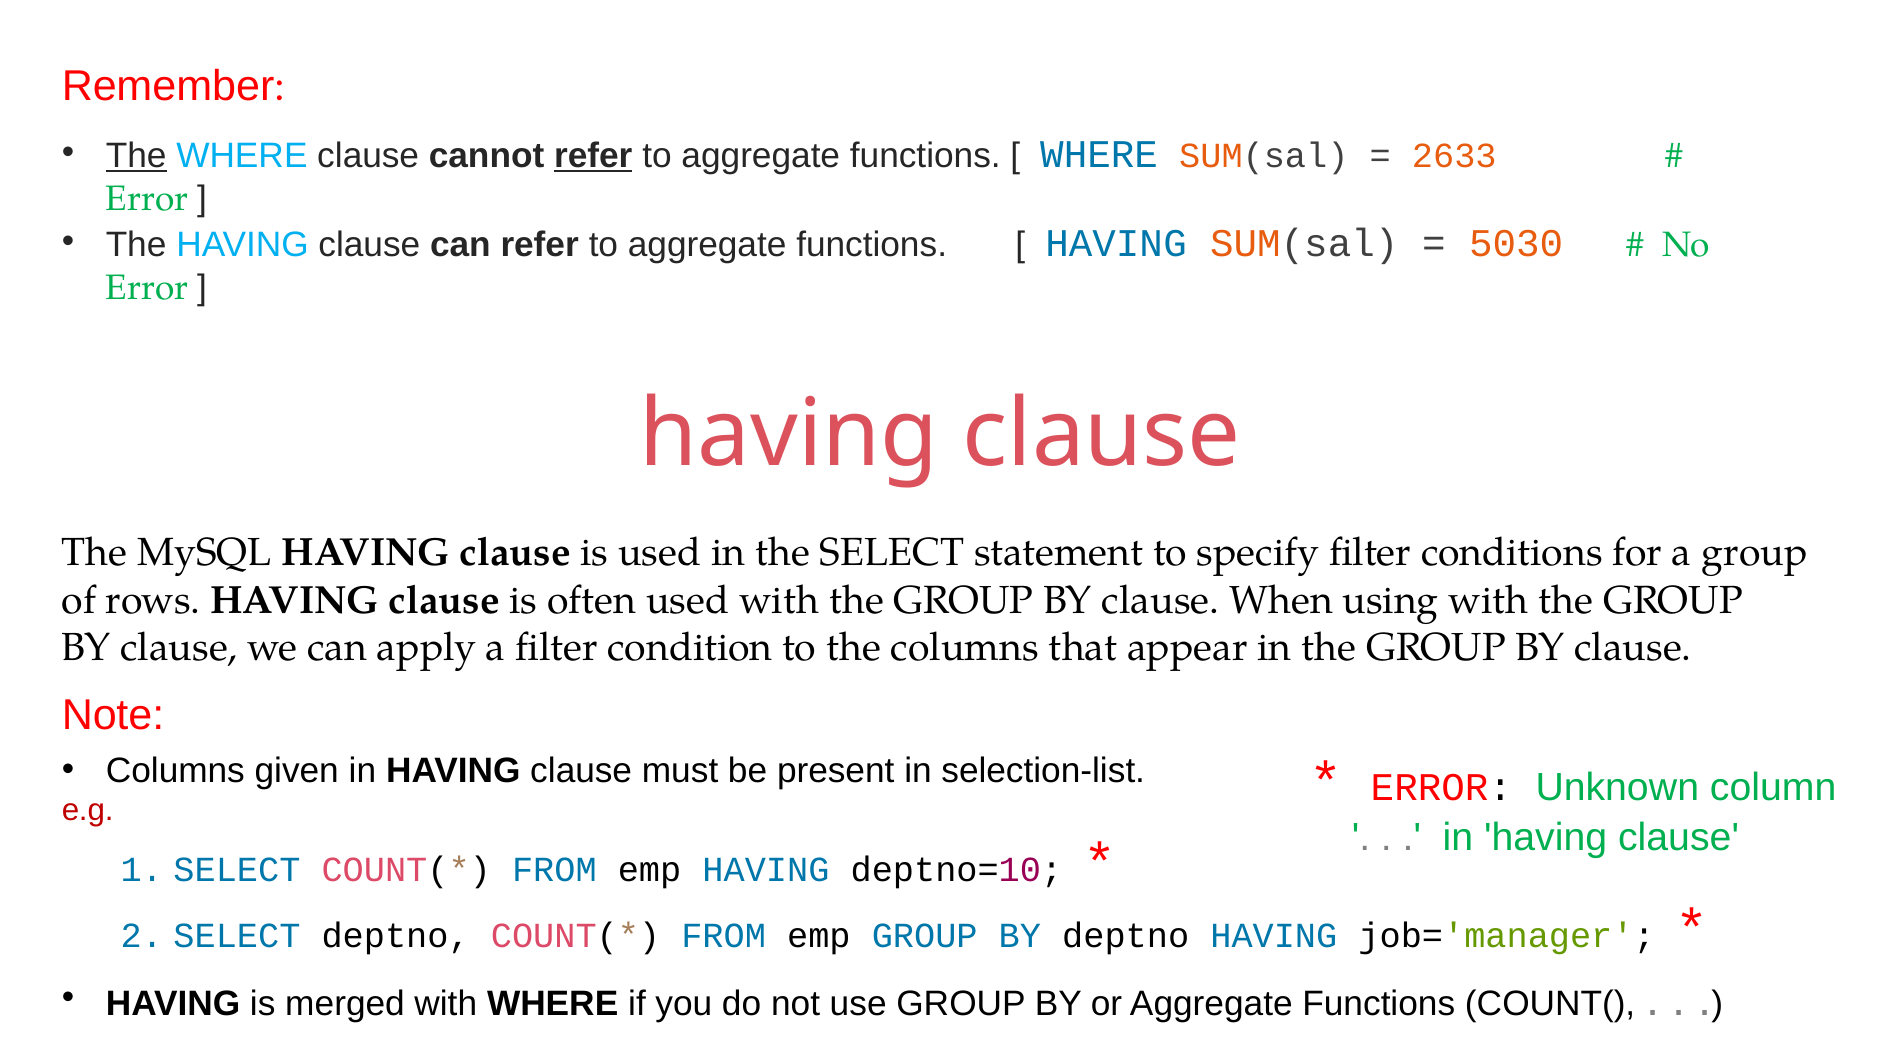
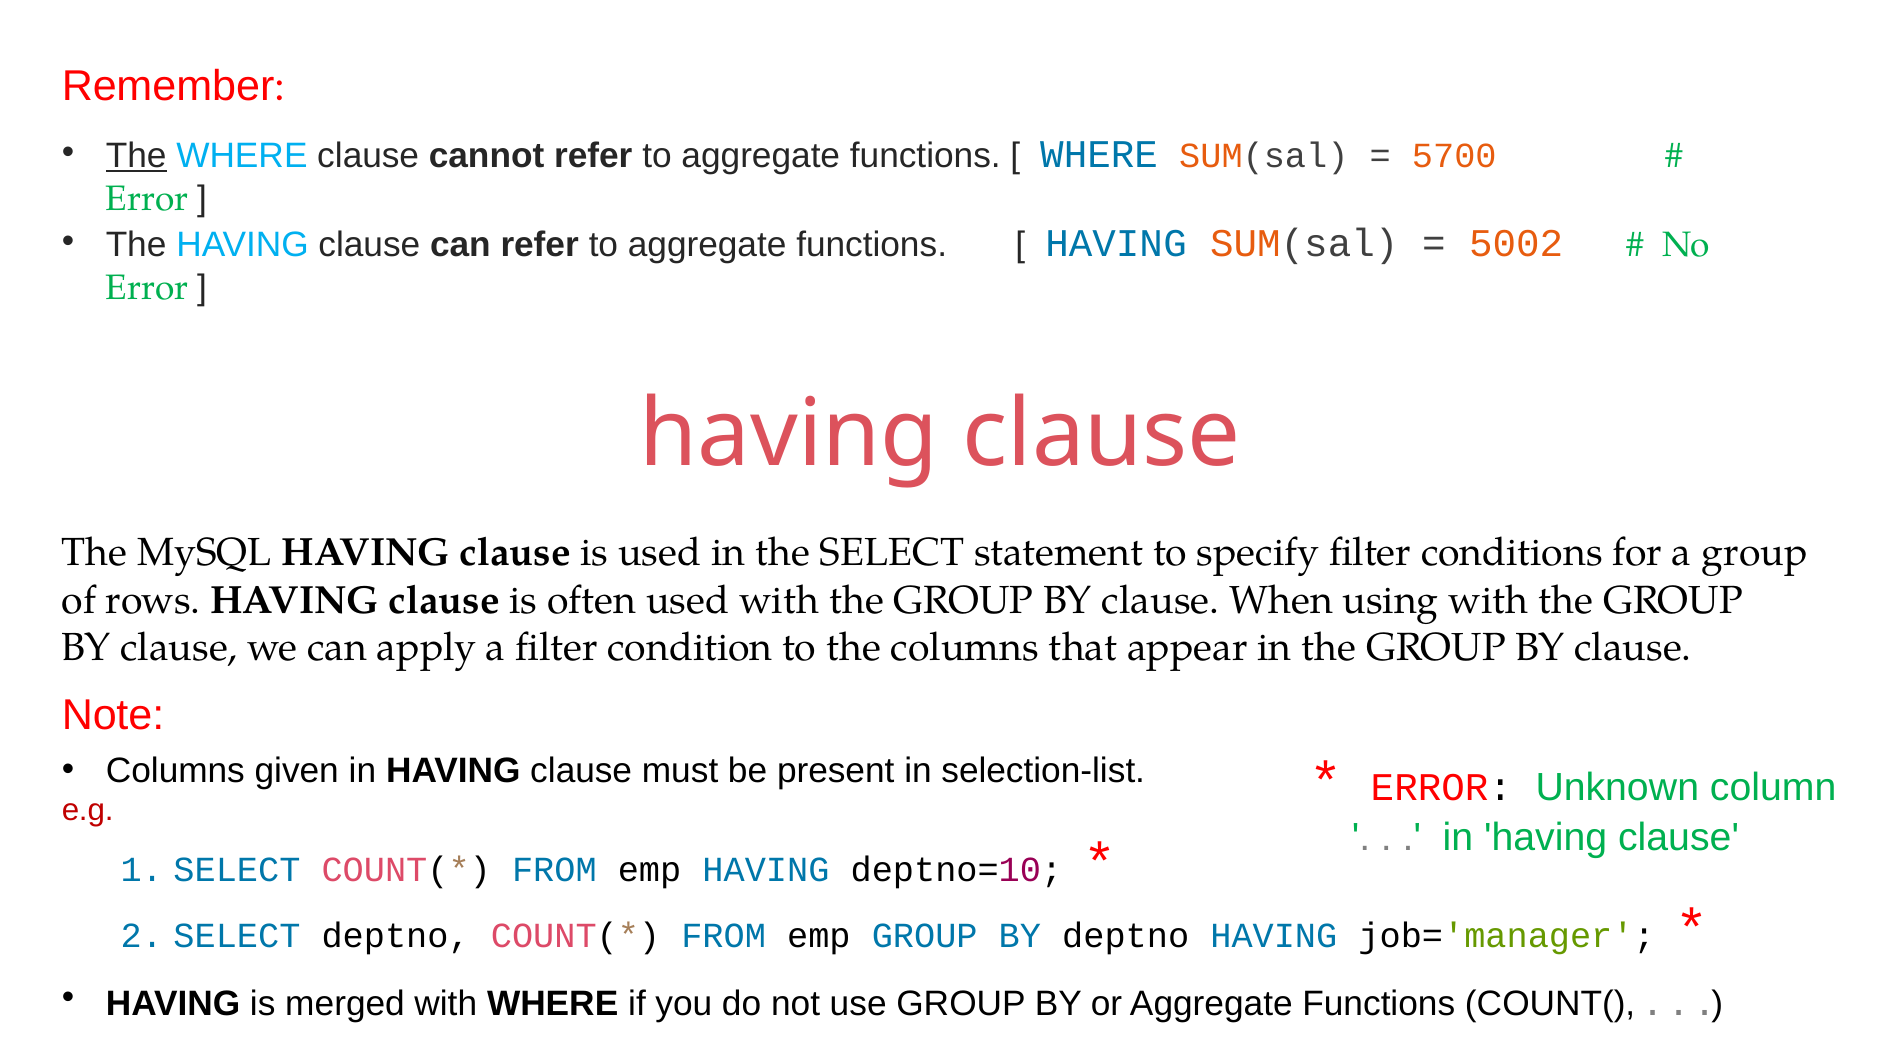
refer at (593, 155) underline: present -> none
2633: 2633 -> 5700
5030: 5030 -> 5002
